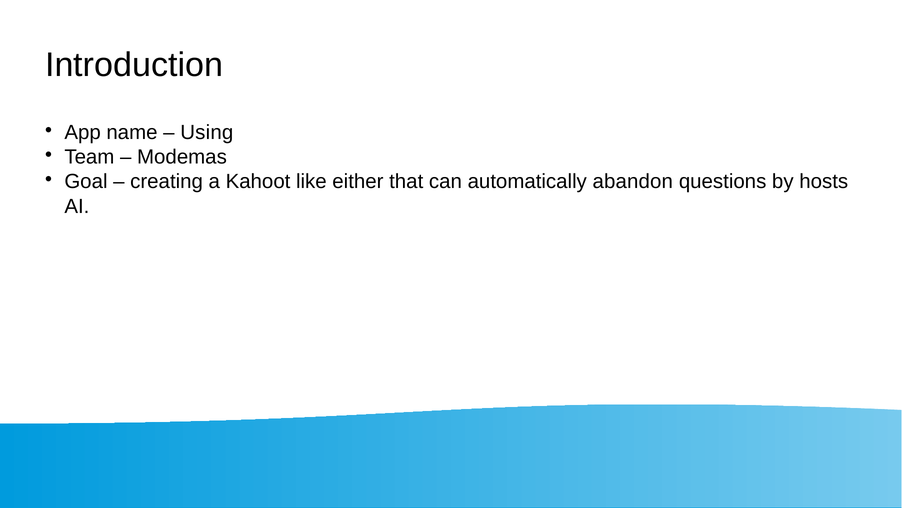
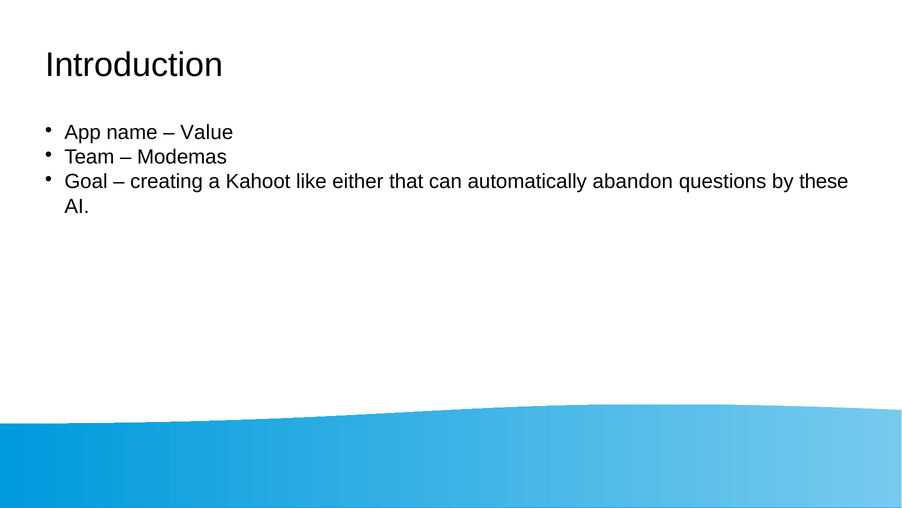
Using: Using -> Value
hosts: hosts -> these
